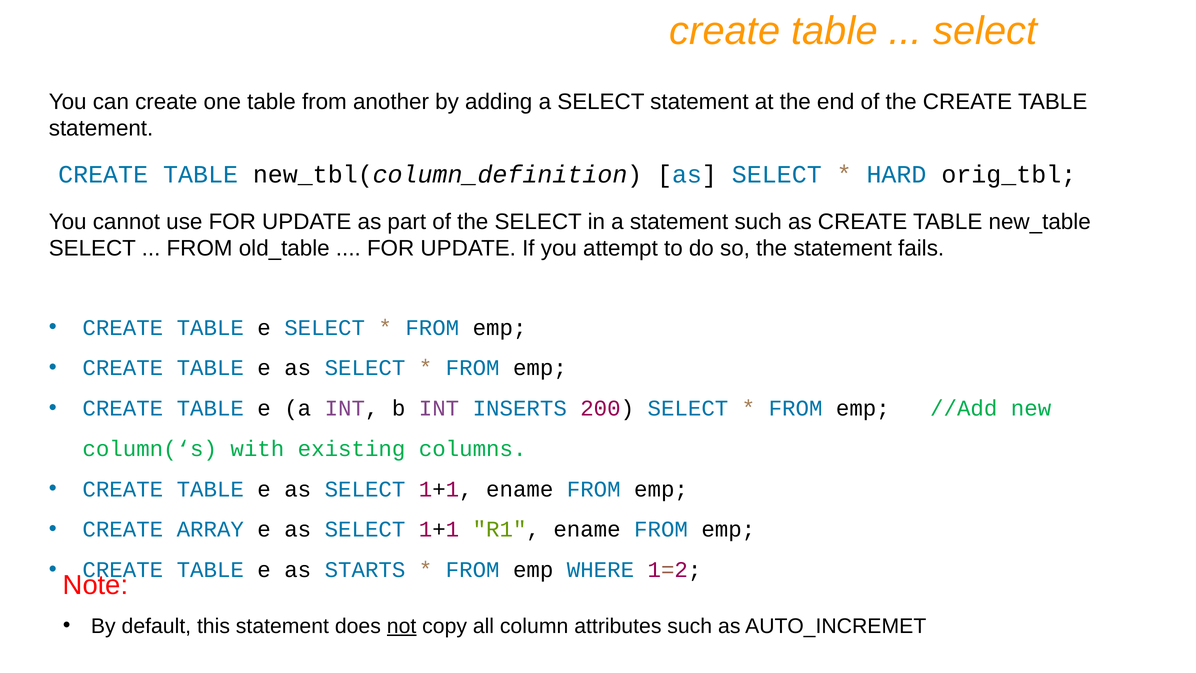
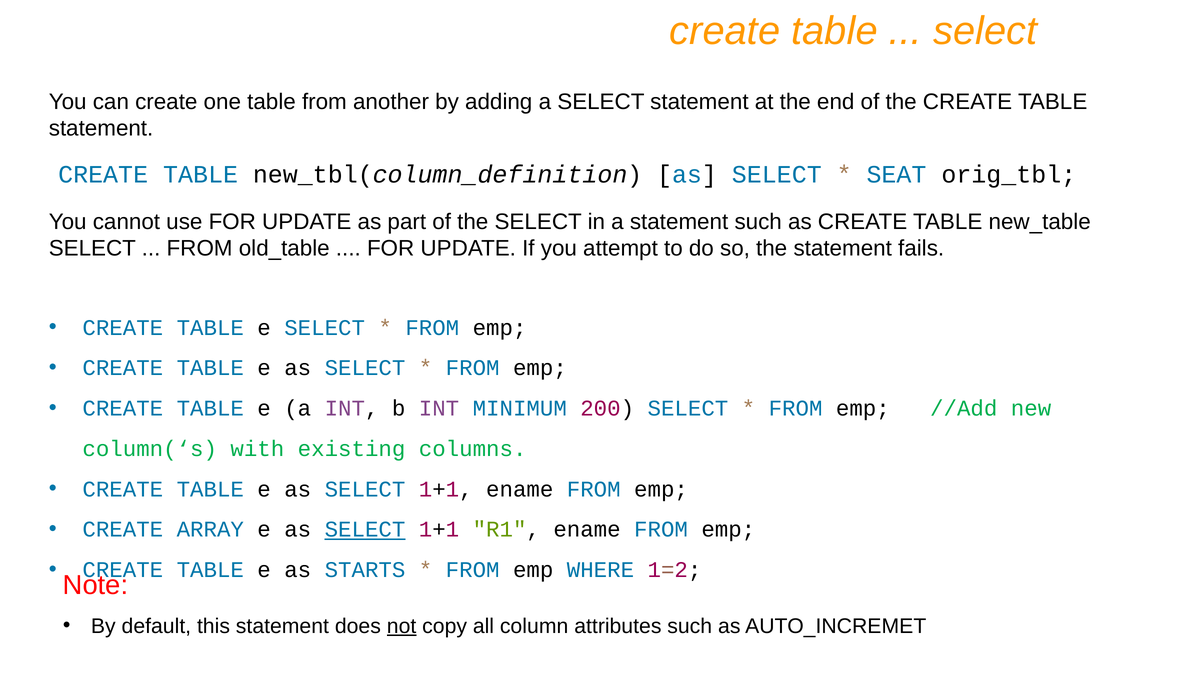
HARD: HARD -> SEAT
INSERTS: INSERTS -> MINIMUM
SELECT at (365, 529) underline: none -> present
